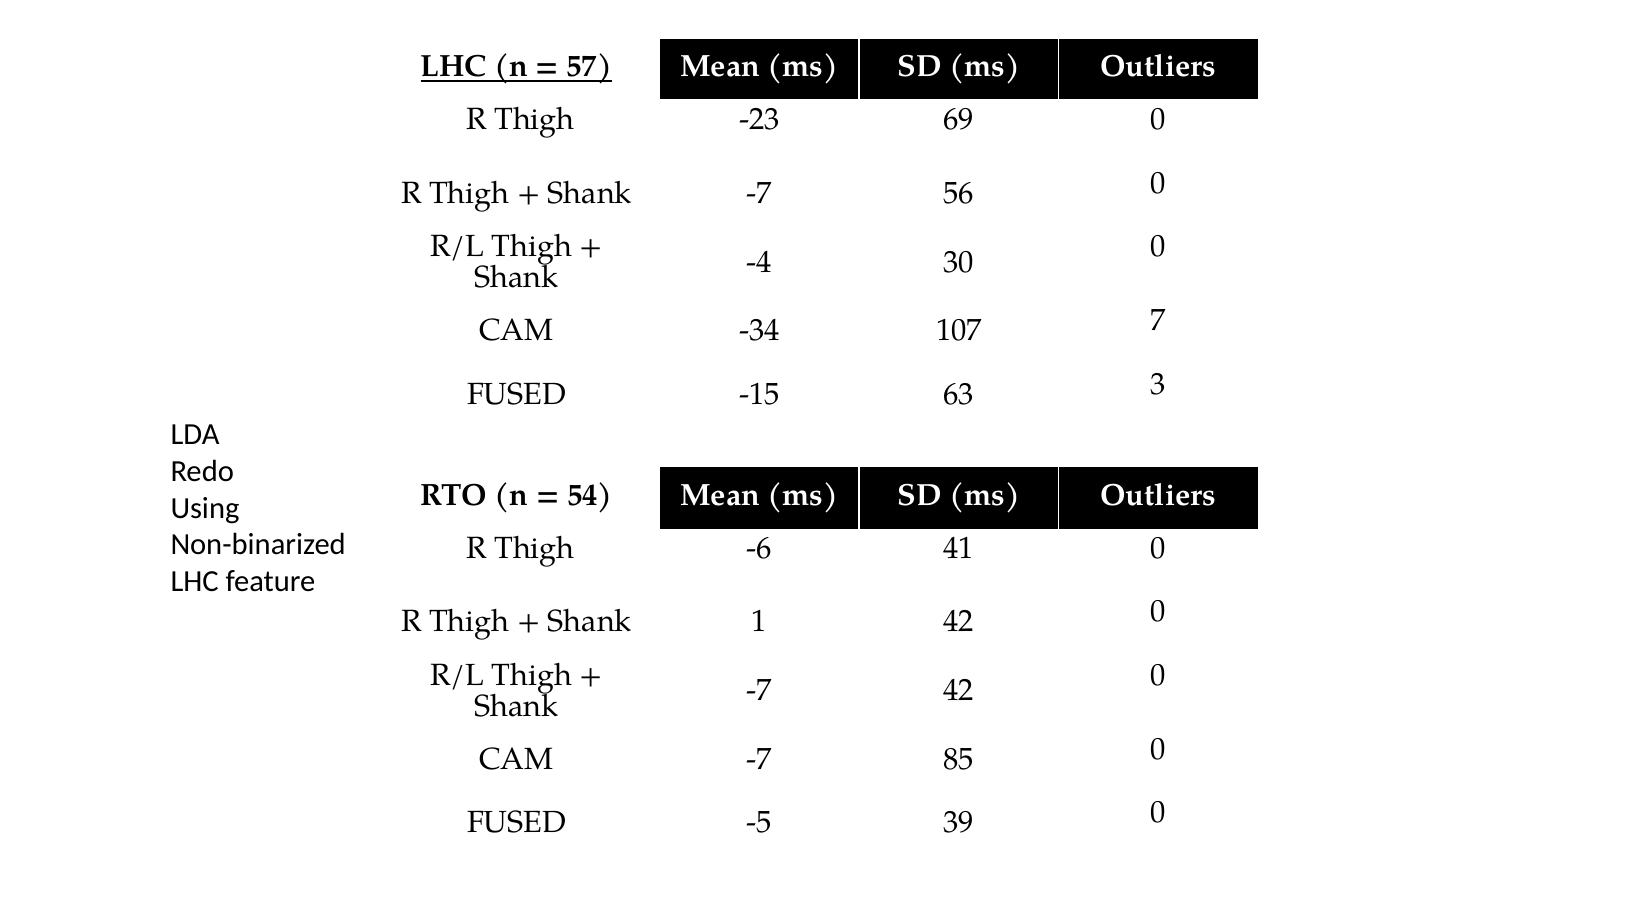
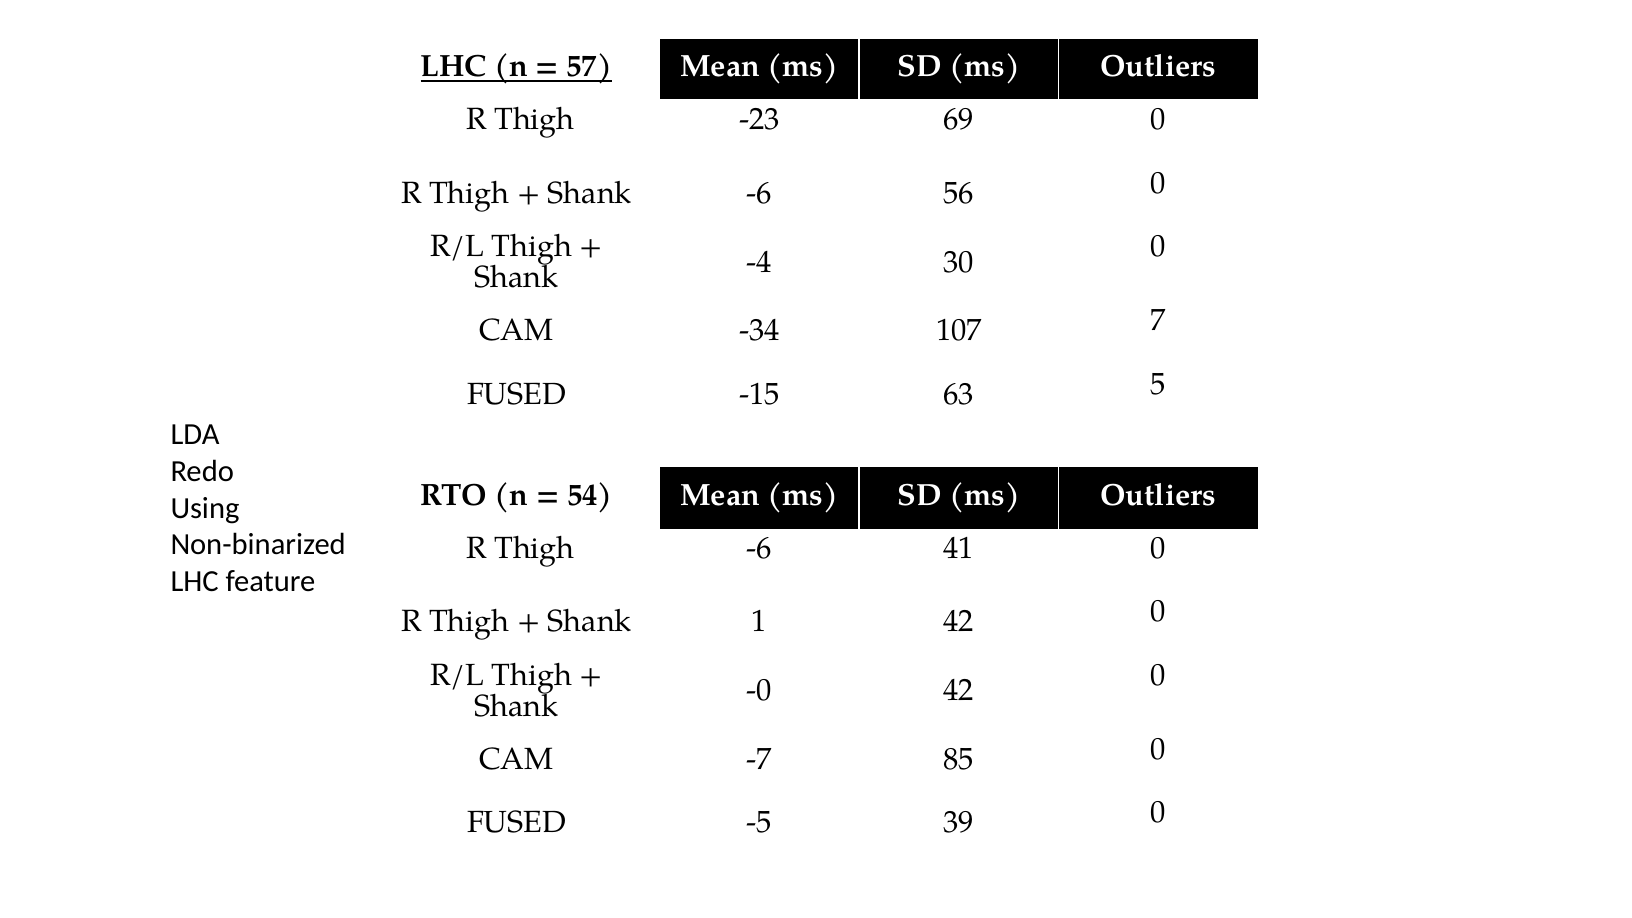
-7 at (759, 193): -7 -> -6
3: 3 -> 5
-7 at (759, 691): -7 -> -0
